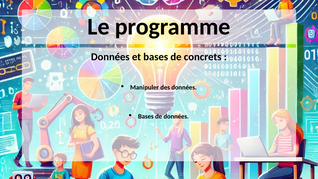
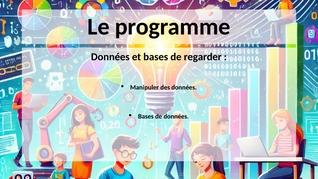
concrets: concrets -> regarder
